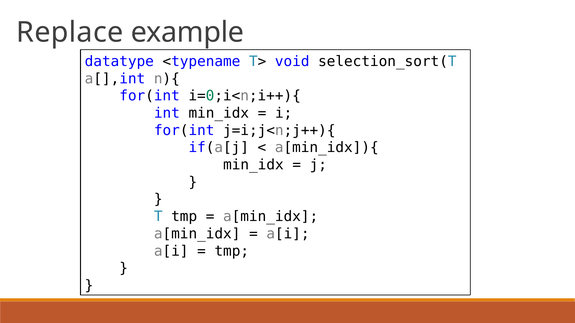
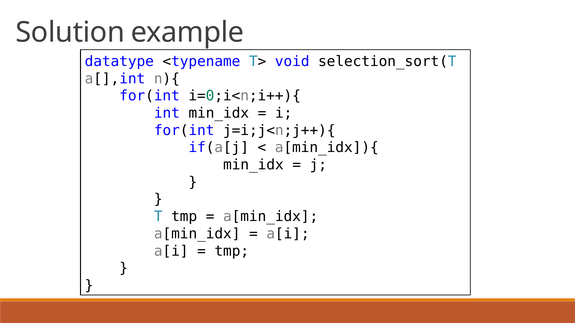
Replace: Replace -> Solution
